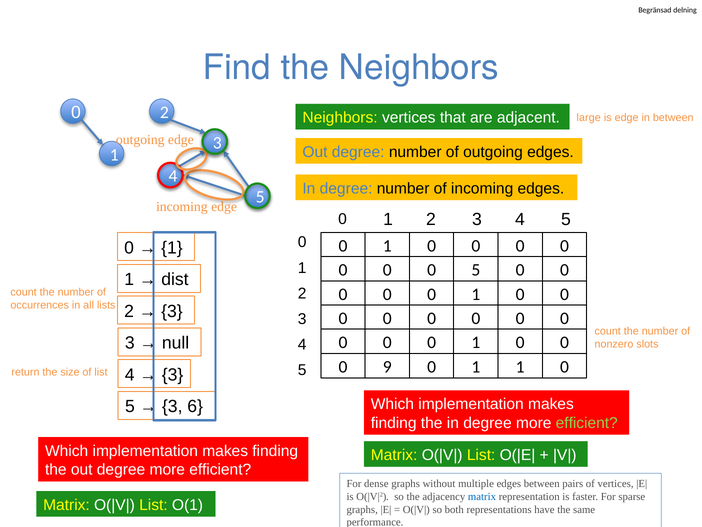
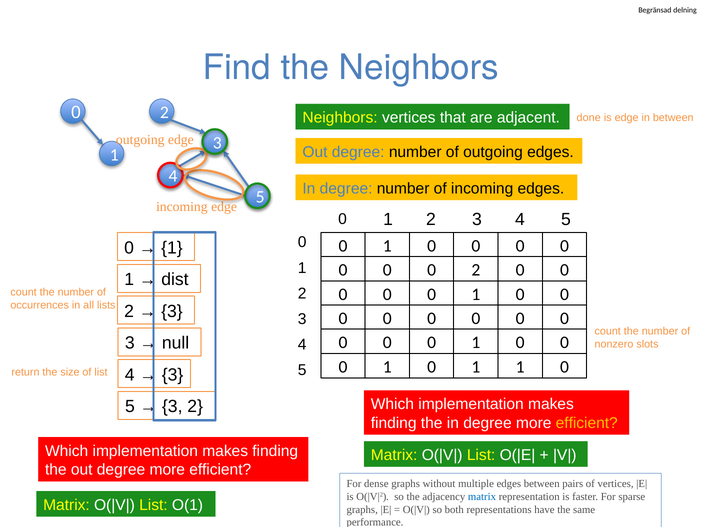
large: large -> done
5 at (476, 270): 5 -> 2
9 at (387, 367): 9 -> 1
6 at (195, 406): 6 -> 2
efficient at (587, 423) colour: light green -> yellow
